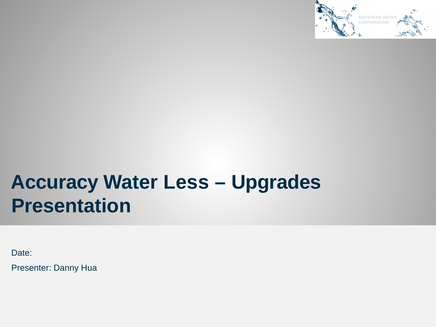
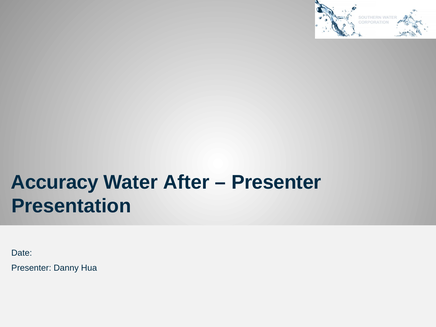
Less: Less -> After
Upgrades at (276, 182): Upgrades -> Presenter
